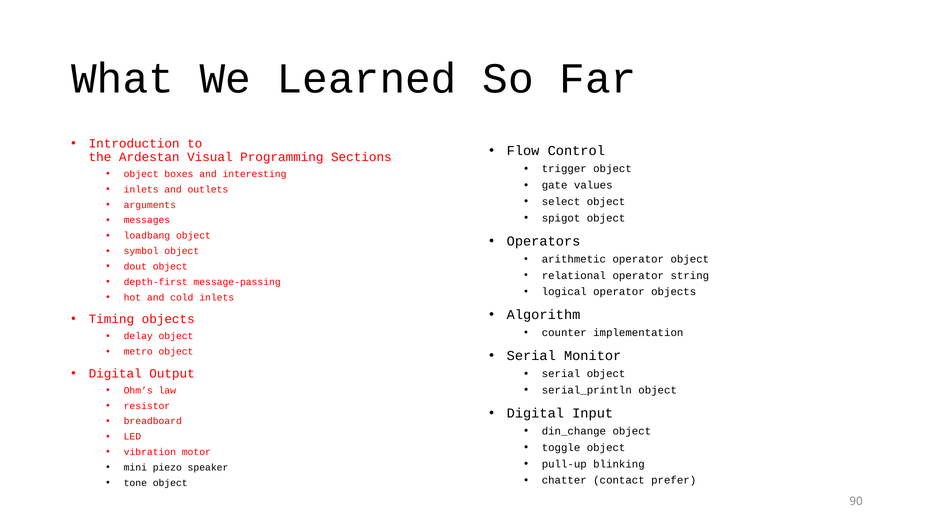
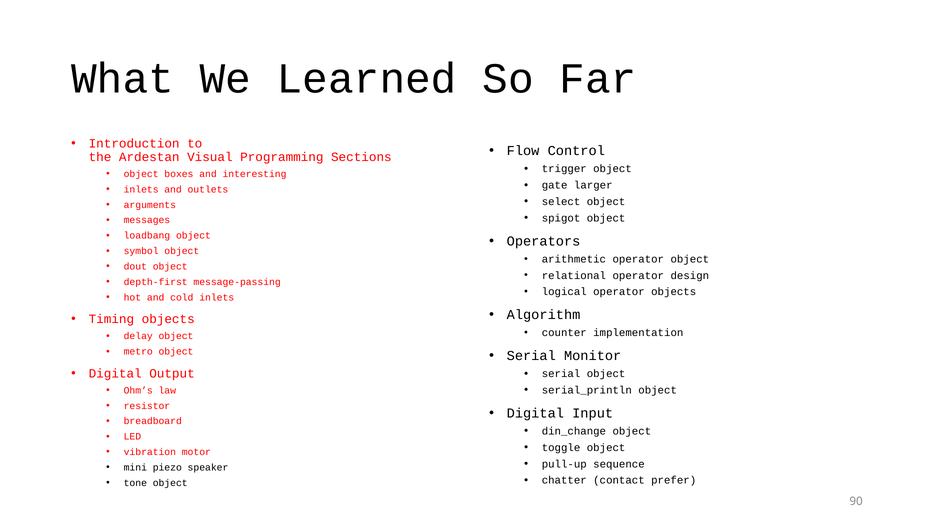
values: values -> larger
string: string -> design
blinking: blinking -> sequence
